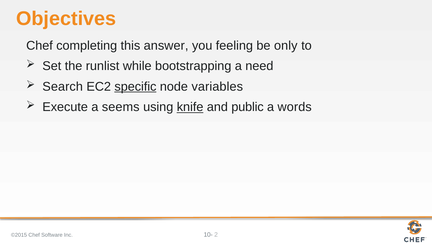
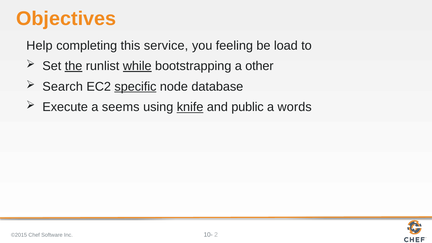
Chef at (40, 46): Chef -> Help
answer: answer -> service
only: only -> load
the underline: none -> present
while underline: none -> present
need: need -> other
variables: variables -> database
